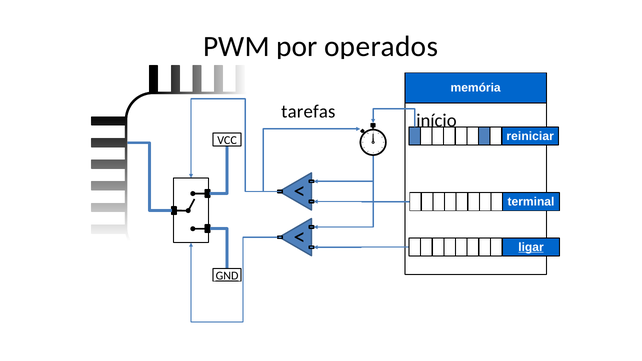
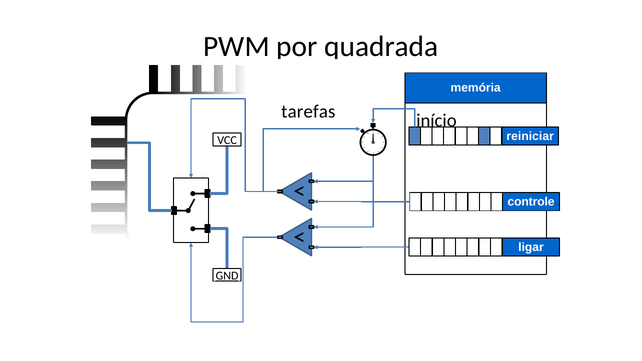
operados: operados -> quadrada
terminal: terminal -> controle
ligar underline: present -> none
